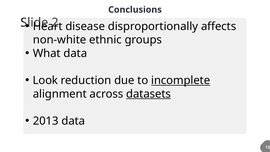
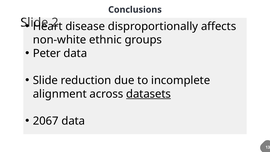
What: What -> Peter
Look at (45, 80): Look -> Slide
incomplete underline: present -> none
2013: 2013 -> 2067
